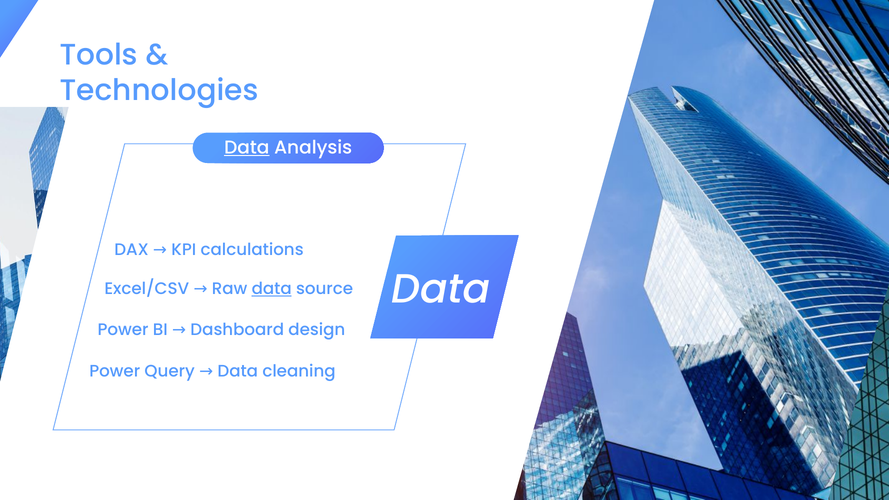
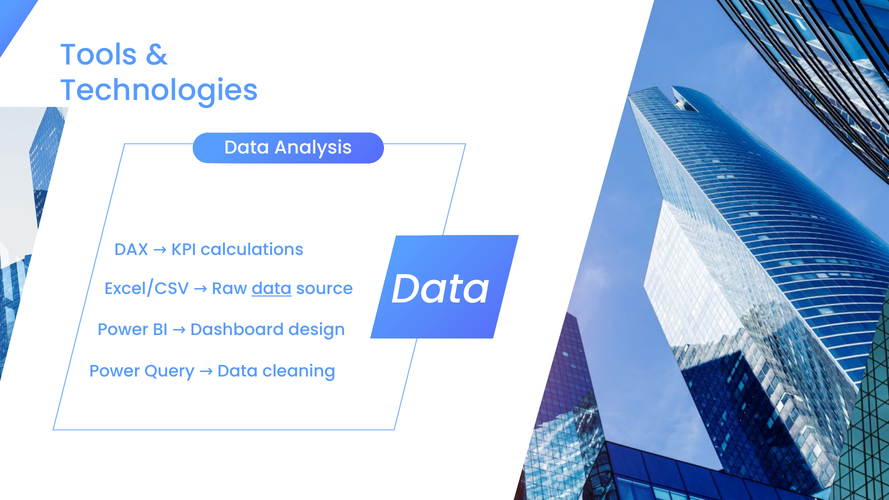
Data at (247, 148) underline: present -> none
